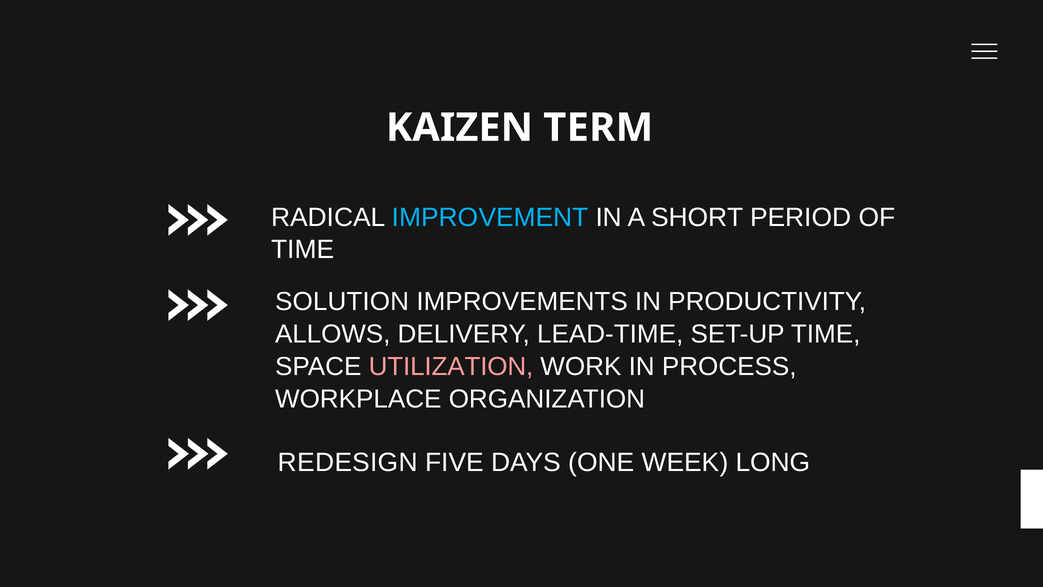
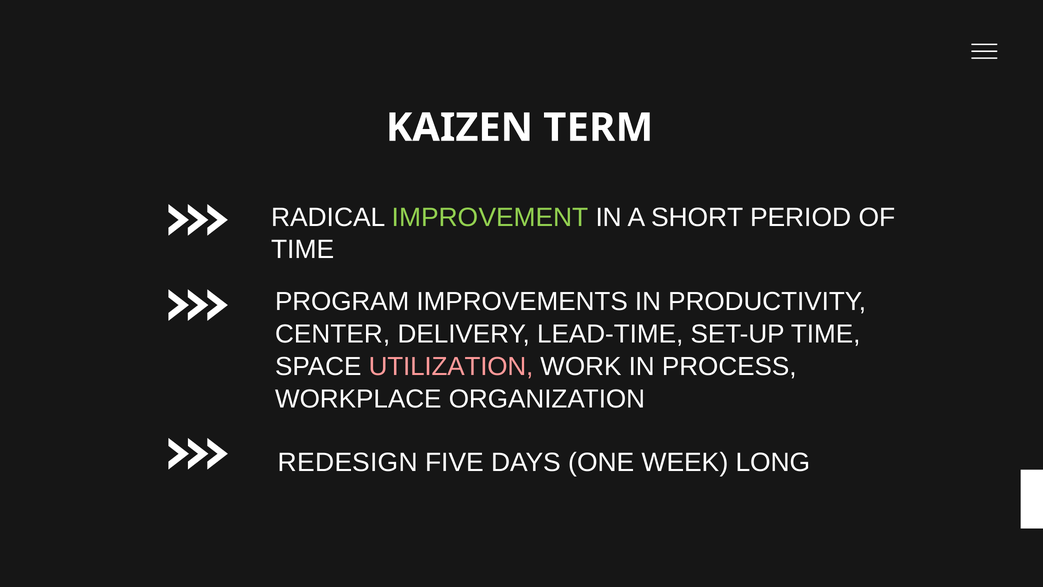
IMPROVEMENT colour: light blue -> light green
SOLUTION: SOLUTION -> PROGRAM
ALLOWS: ALLOWS -> CENTER
